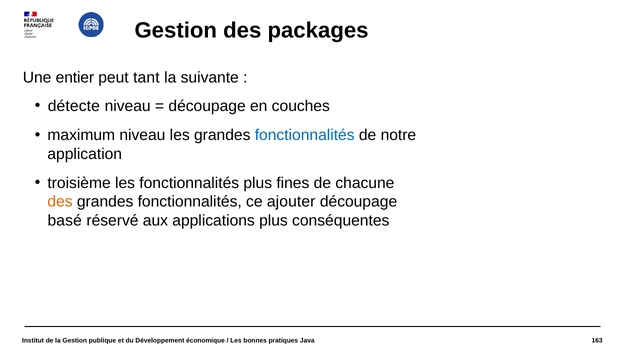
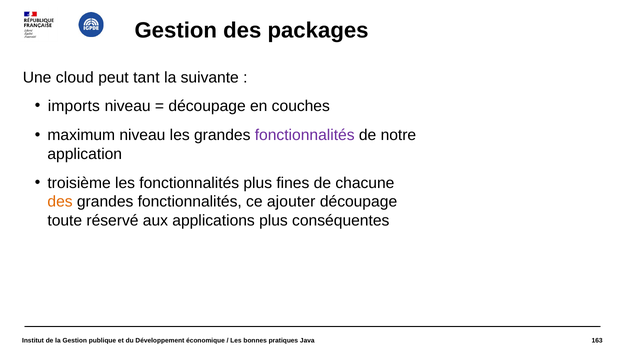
entier: entier -> cloud
détecte: détecte -> imports
fonctionnalités at (305, 135) colour: blue -> purple
basé: basé -> toute
